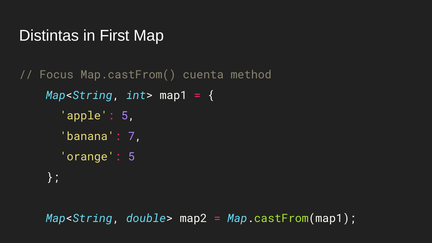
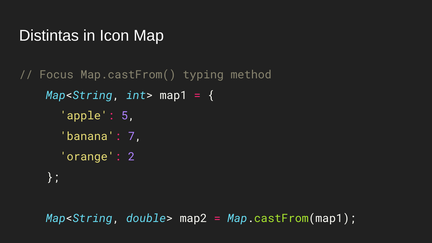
First: First -> Icon
cuenta: cuenta -> typing
orange 5: 5 -> 2
